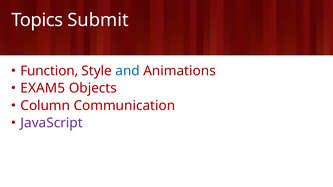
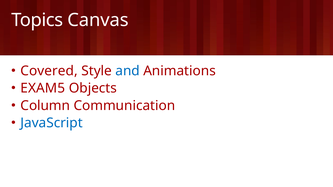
Submit: Submit -> Canvas
Function: Function -> Covered
JavaScript colour: purple -> blue
